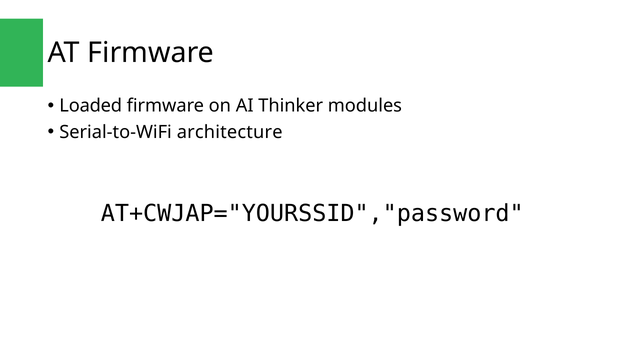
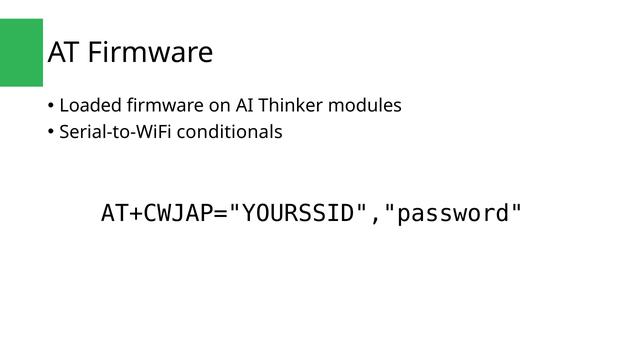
architecture: architecture -> conditionals
